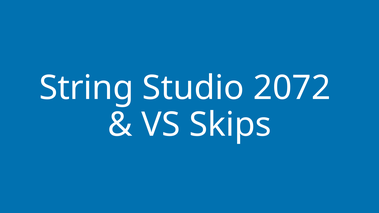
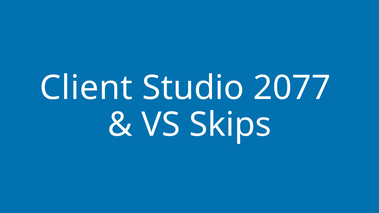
String: String -> Client
2072: 2072 -> 2077
